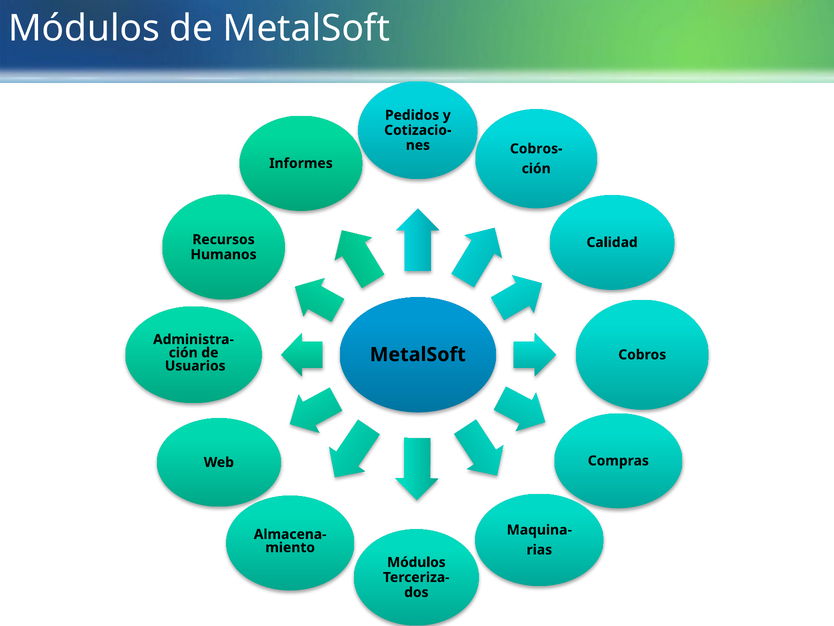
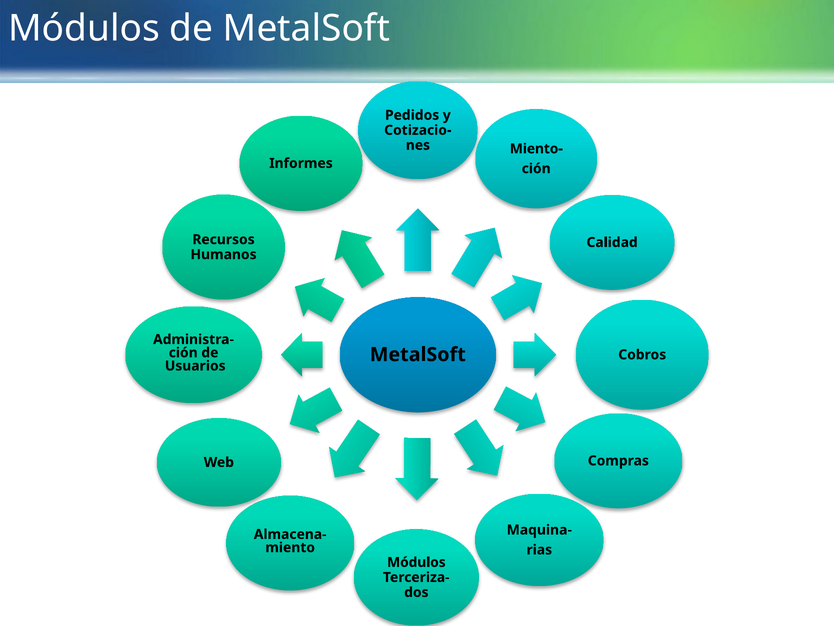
Cobros-: Cobros- -> Miento-
